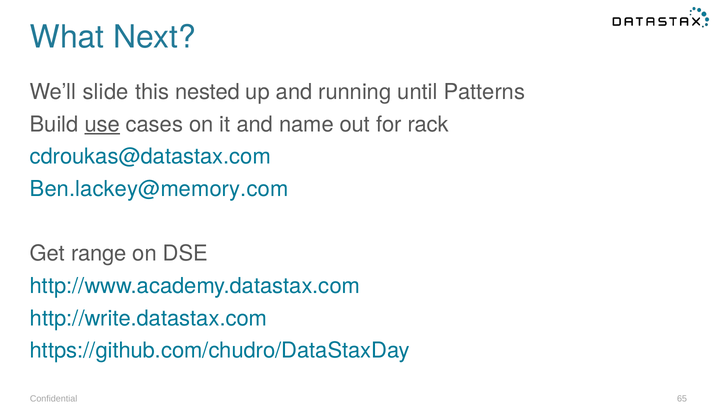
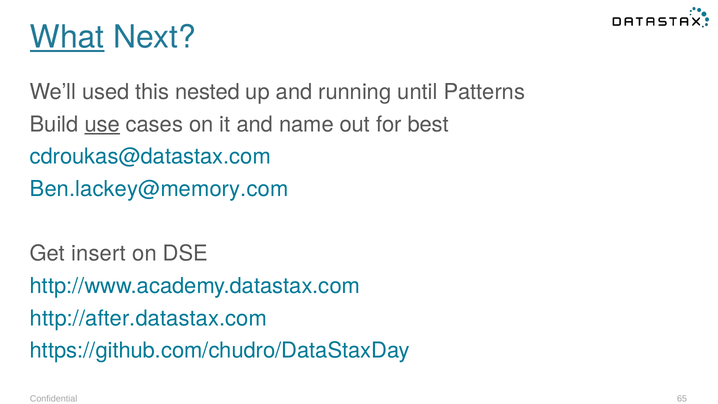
What underline: none -> present
slide: slide -> used
rack: rack -> best
range: range -> insert
http://write.datastax.com: http://write.datastax.com -> http://after.datastax.com
